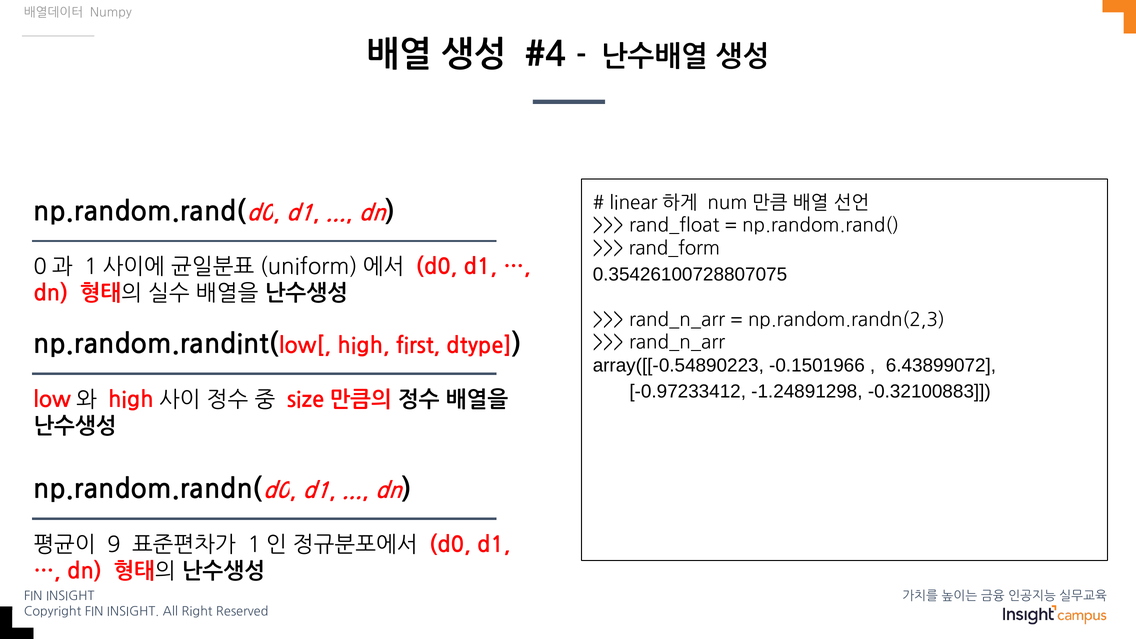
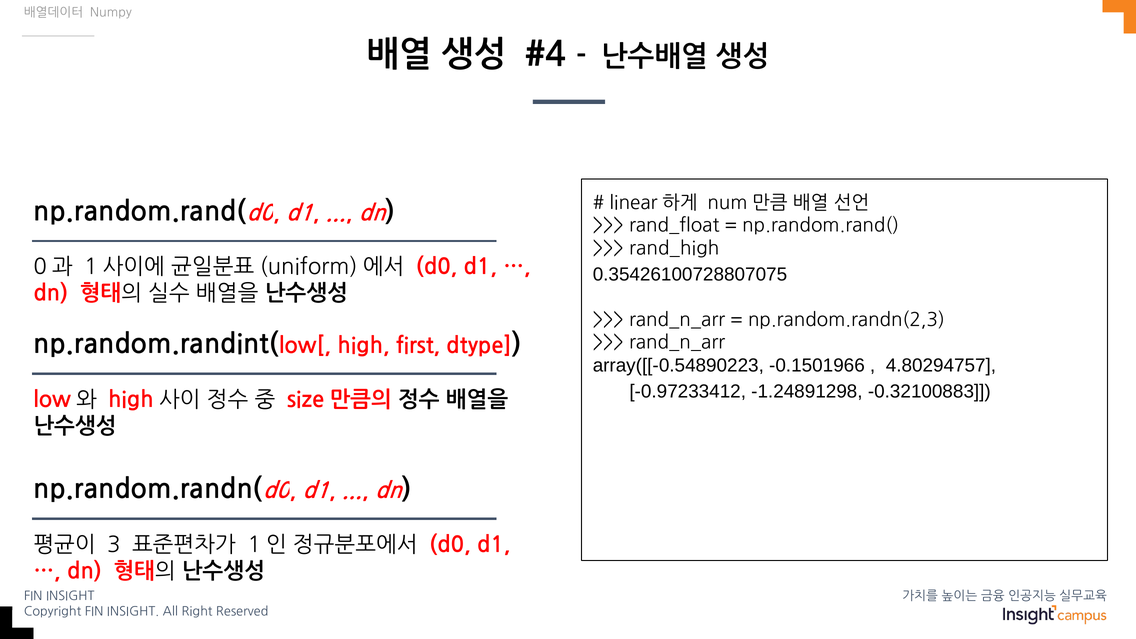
rand_form: rand_form -> rand_high
6.43899072: 6.43899072 -> 4.80294757
9: 9 -> 3
